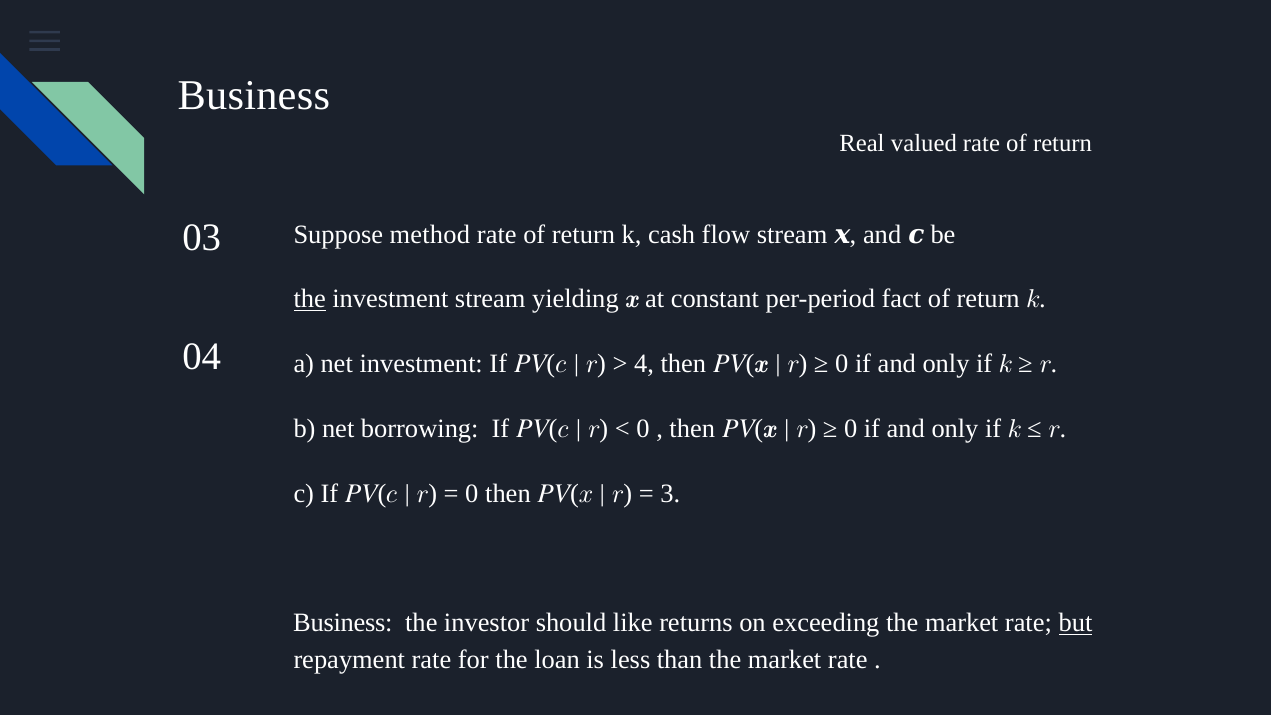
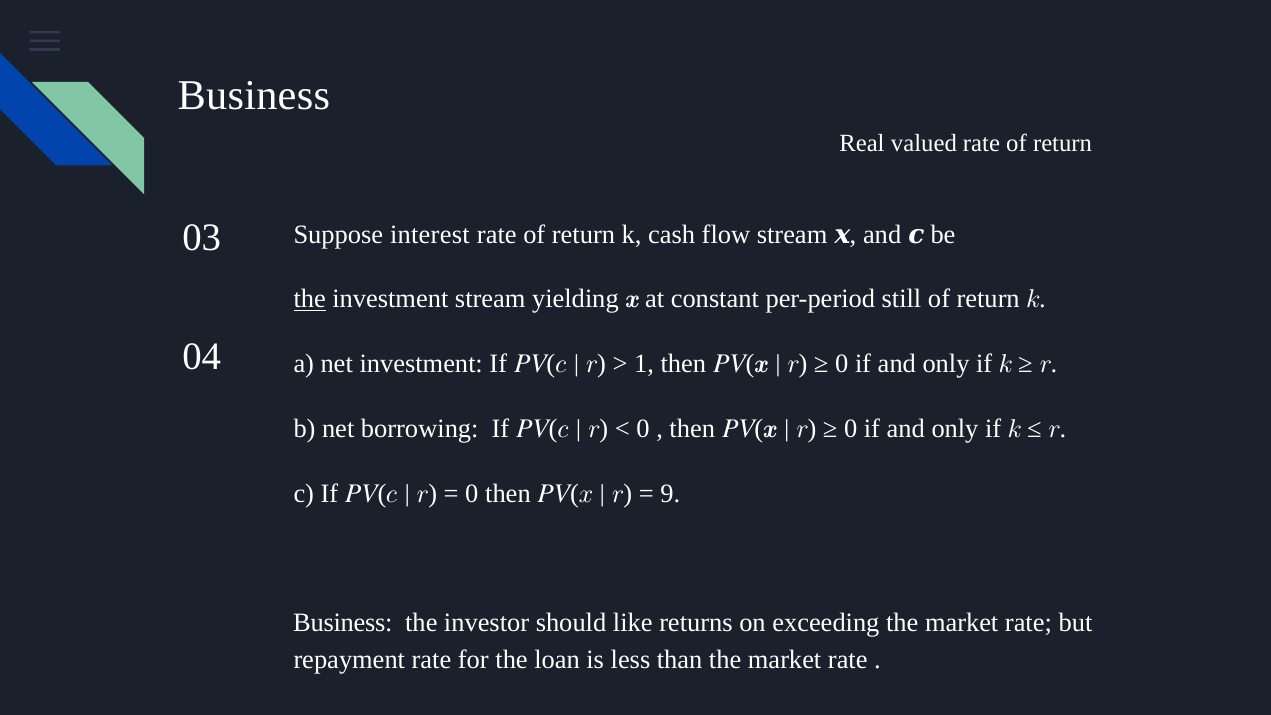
method: method -> interest
fact: fact -> still
4: 4 -> 1
3: 3 -> 9
but underline: present -> none
